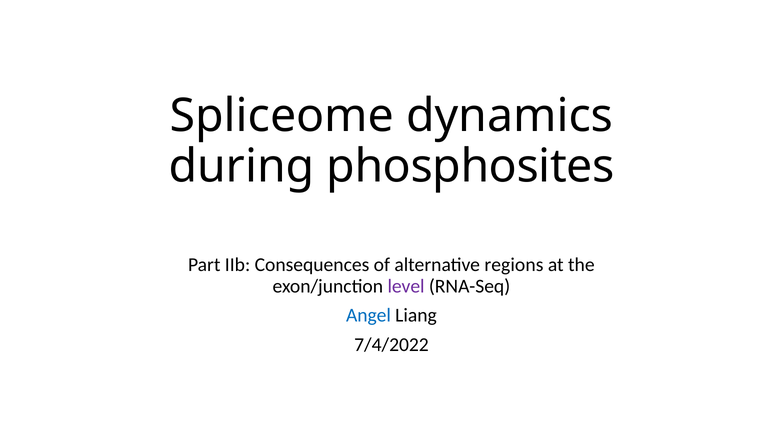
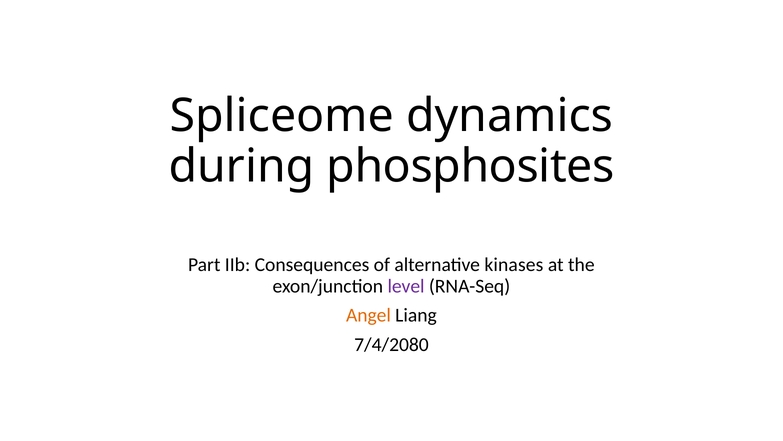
regions: regions -> kinases
Angel colour: blue -> orange
7/4/2022: 7/4/2022 -> 7/4/2080
